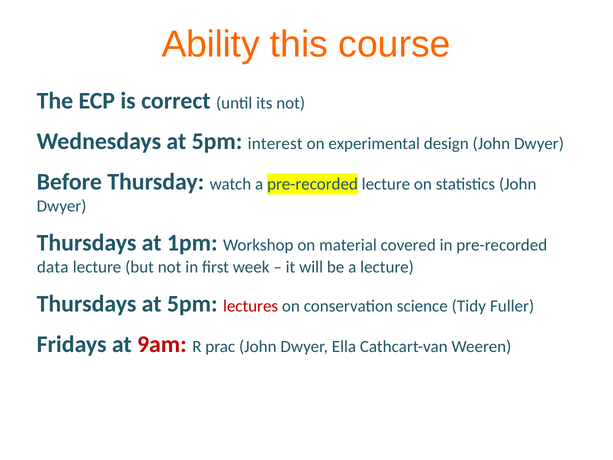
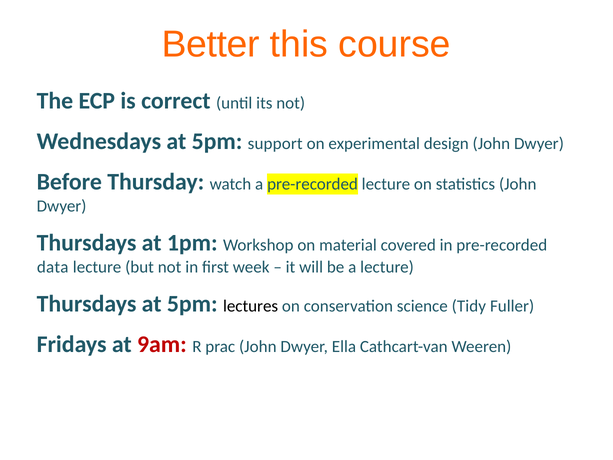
Ability: Ability -> Better
interest: interest -> support
lectures colour: red -> black
